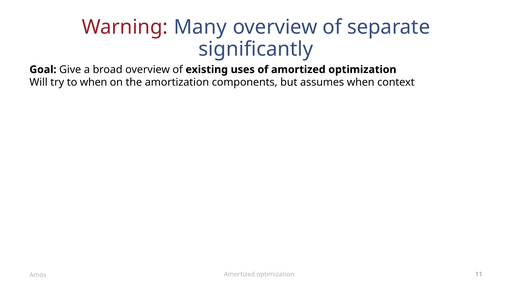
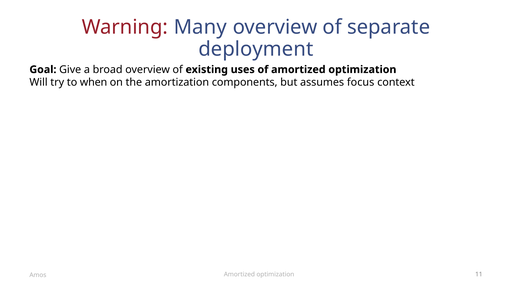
significantly: significantly -> deployment
assumes when: when -> focus
